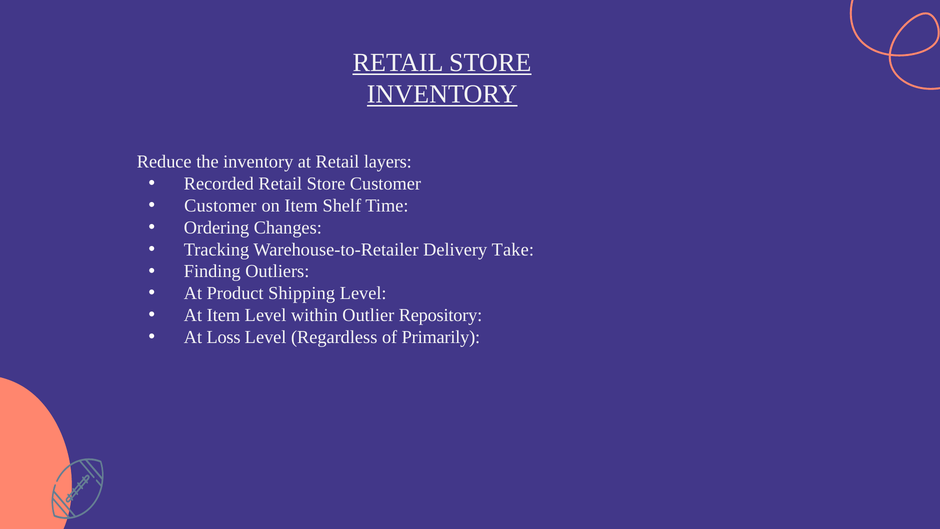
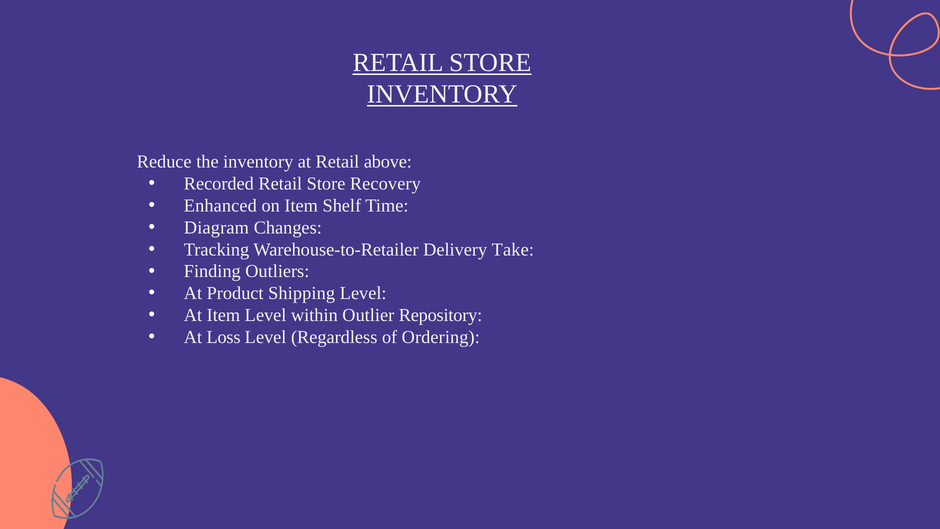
layers: layers -> above
Store Customer: Customer -> Recovery
Customer at (220, 206): Customer -> Enhanced
Ordering: Ordering -> Diagram
Primarily: Primarily -> Ordering
